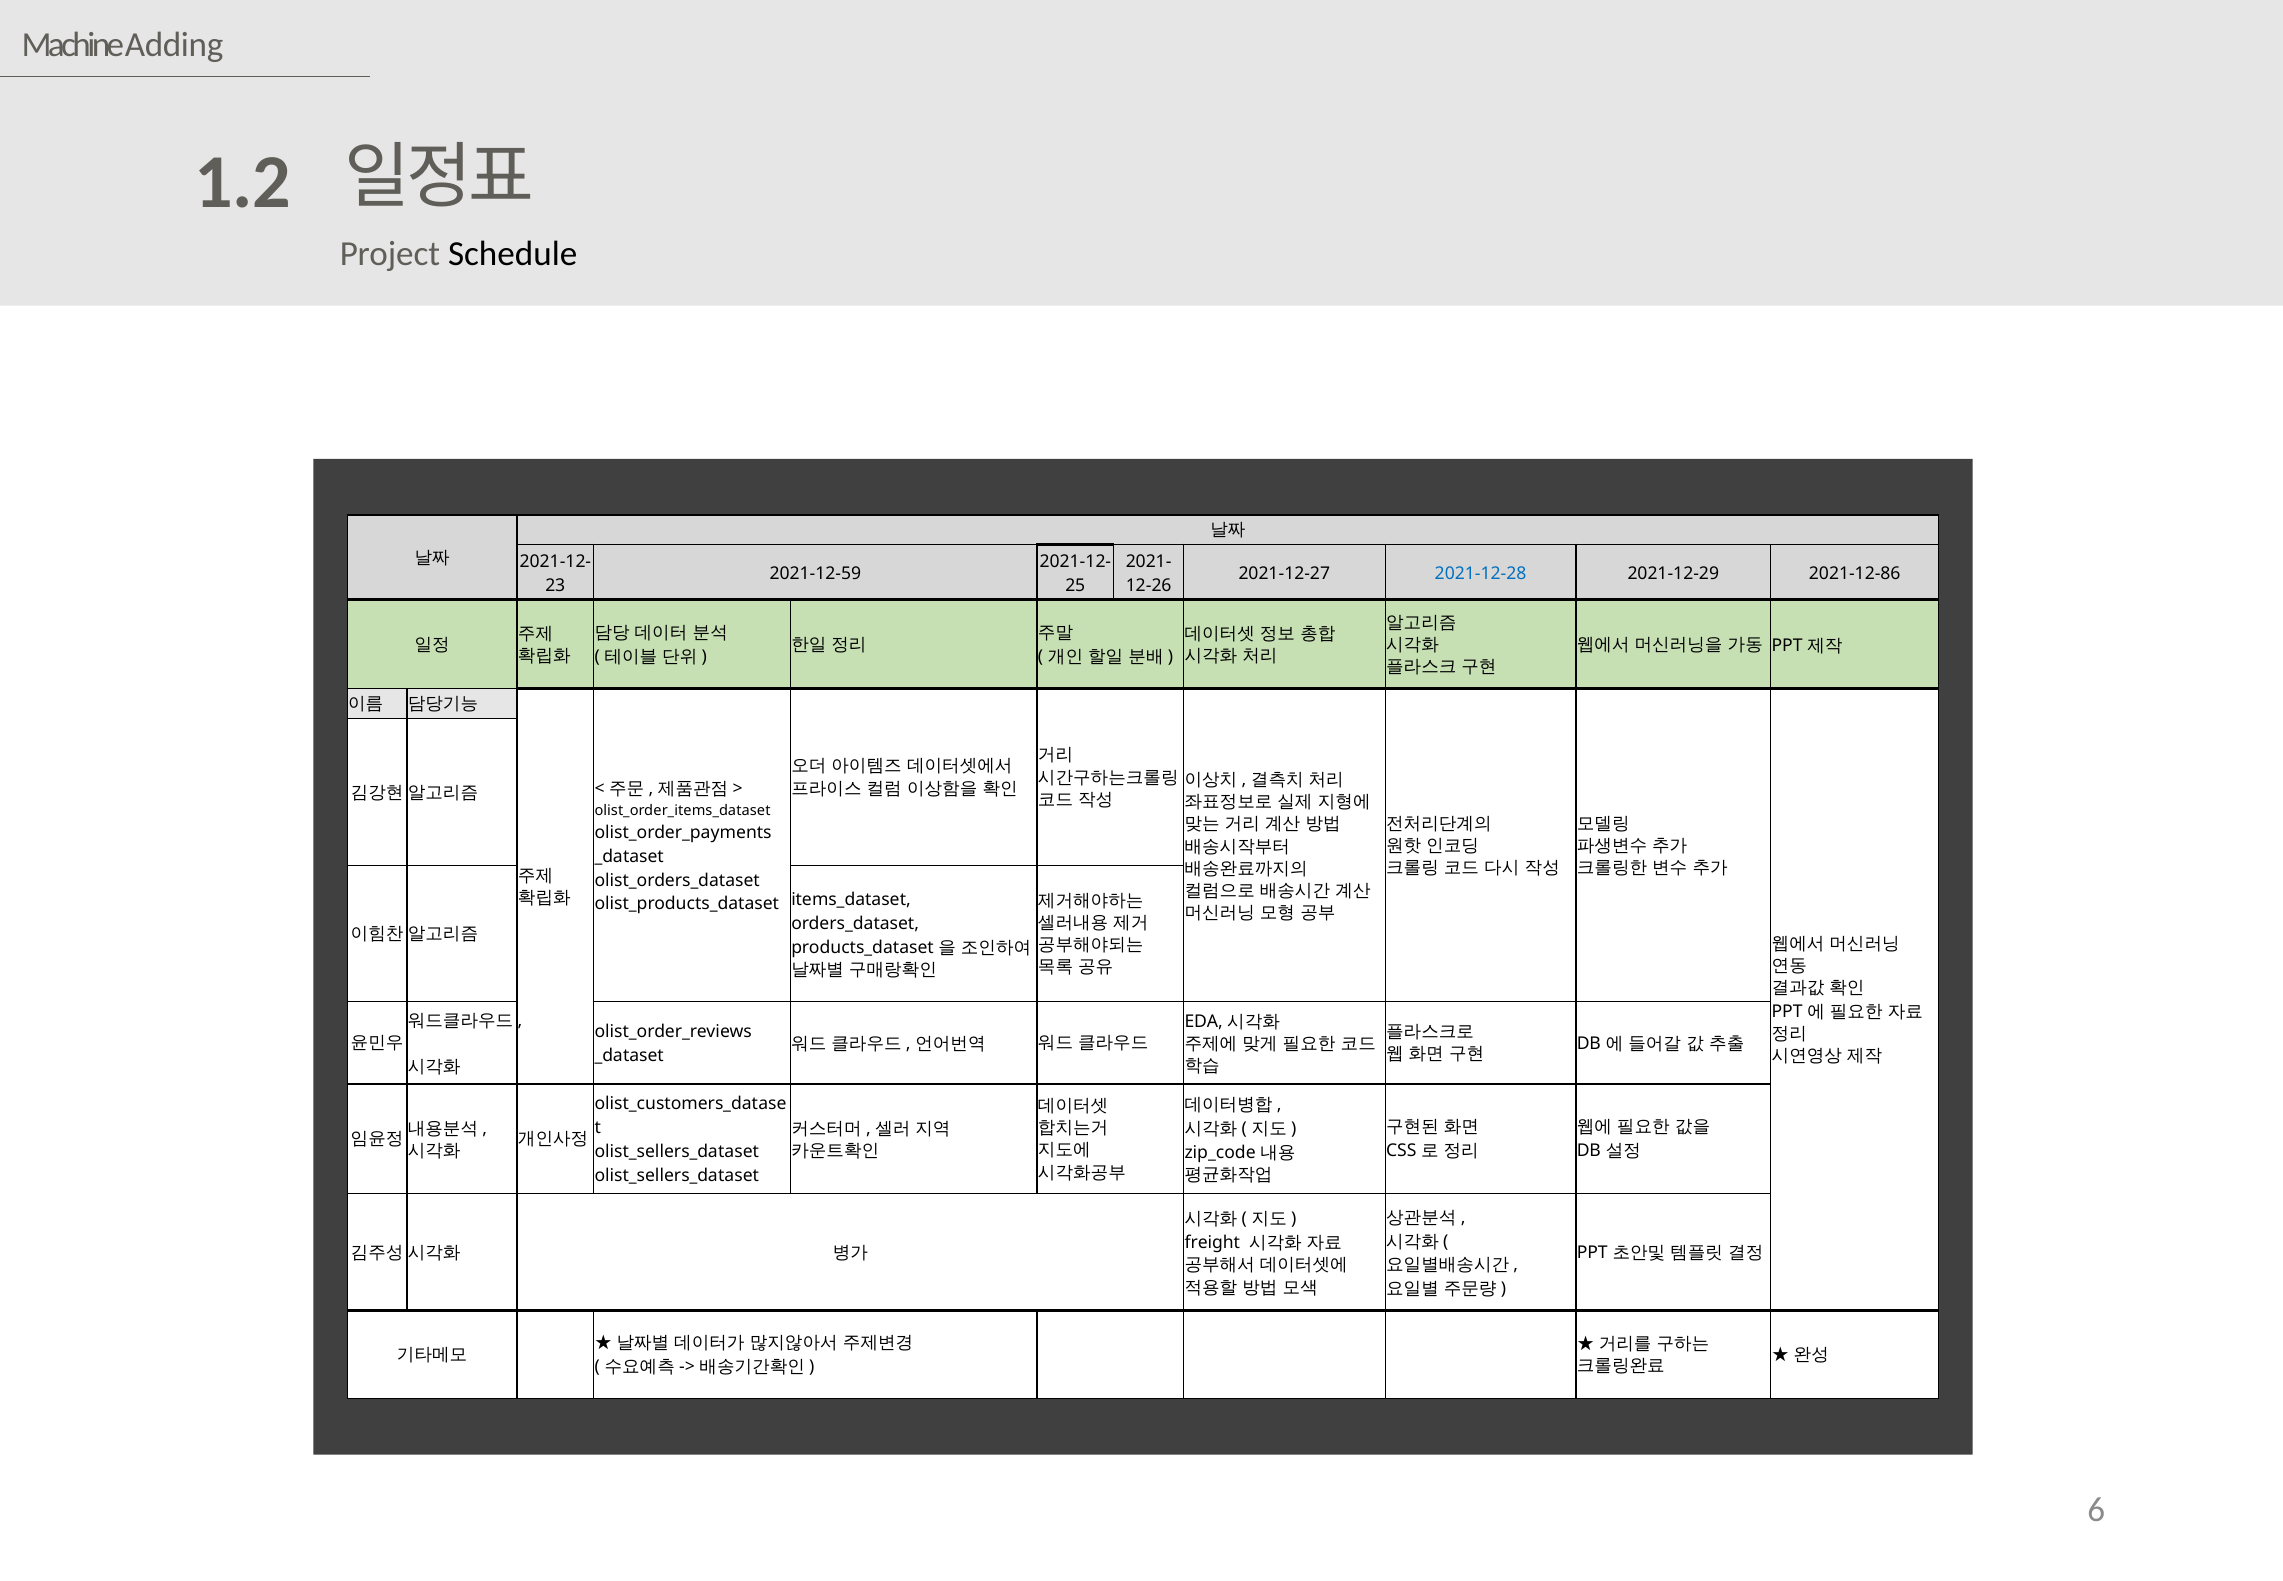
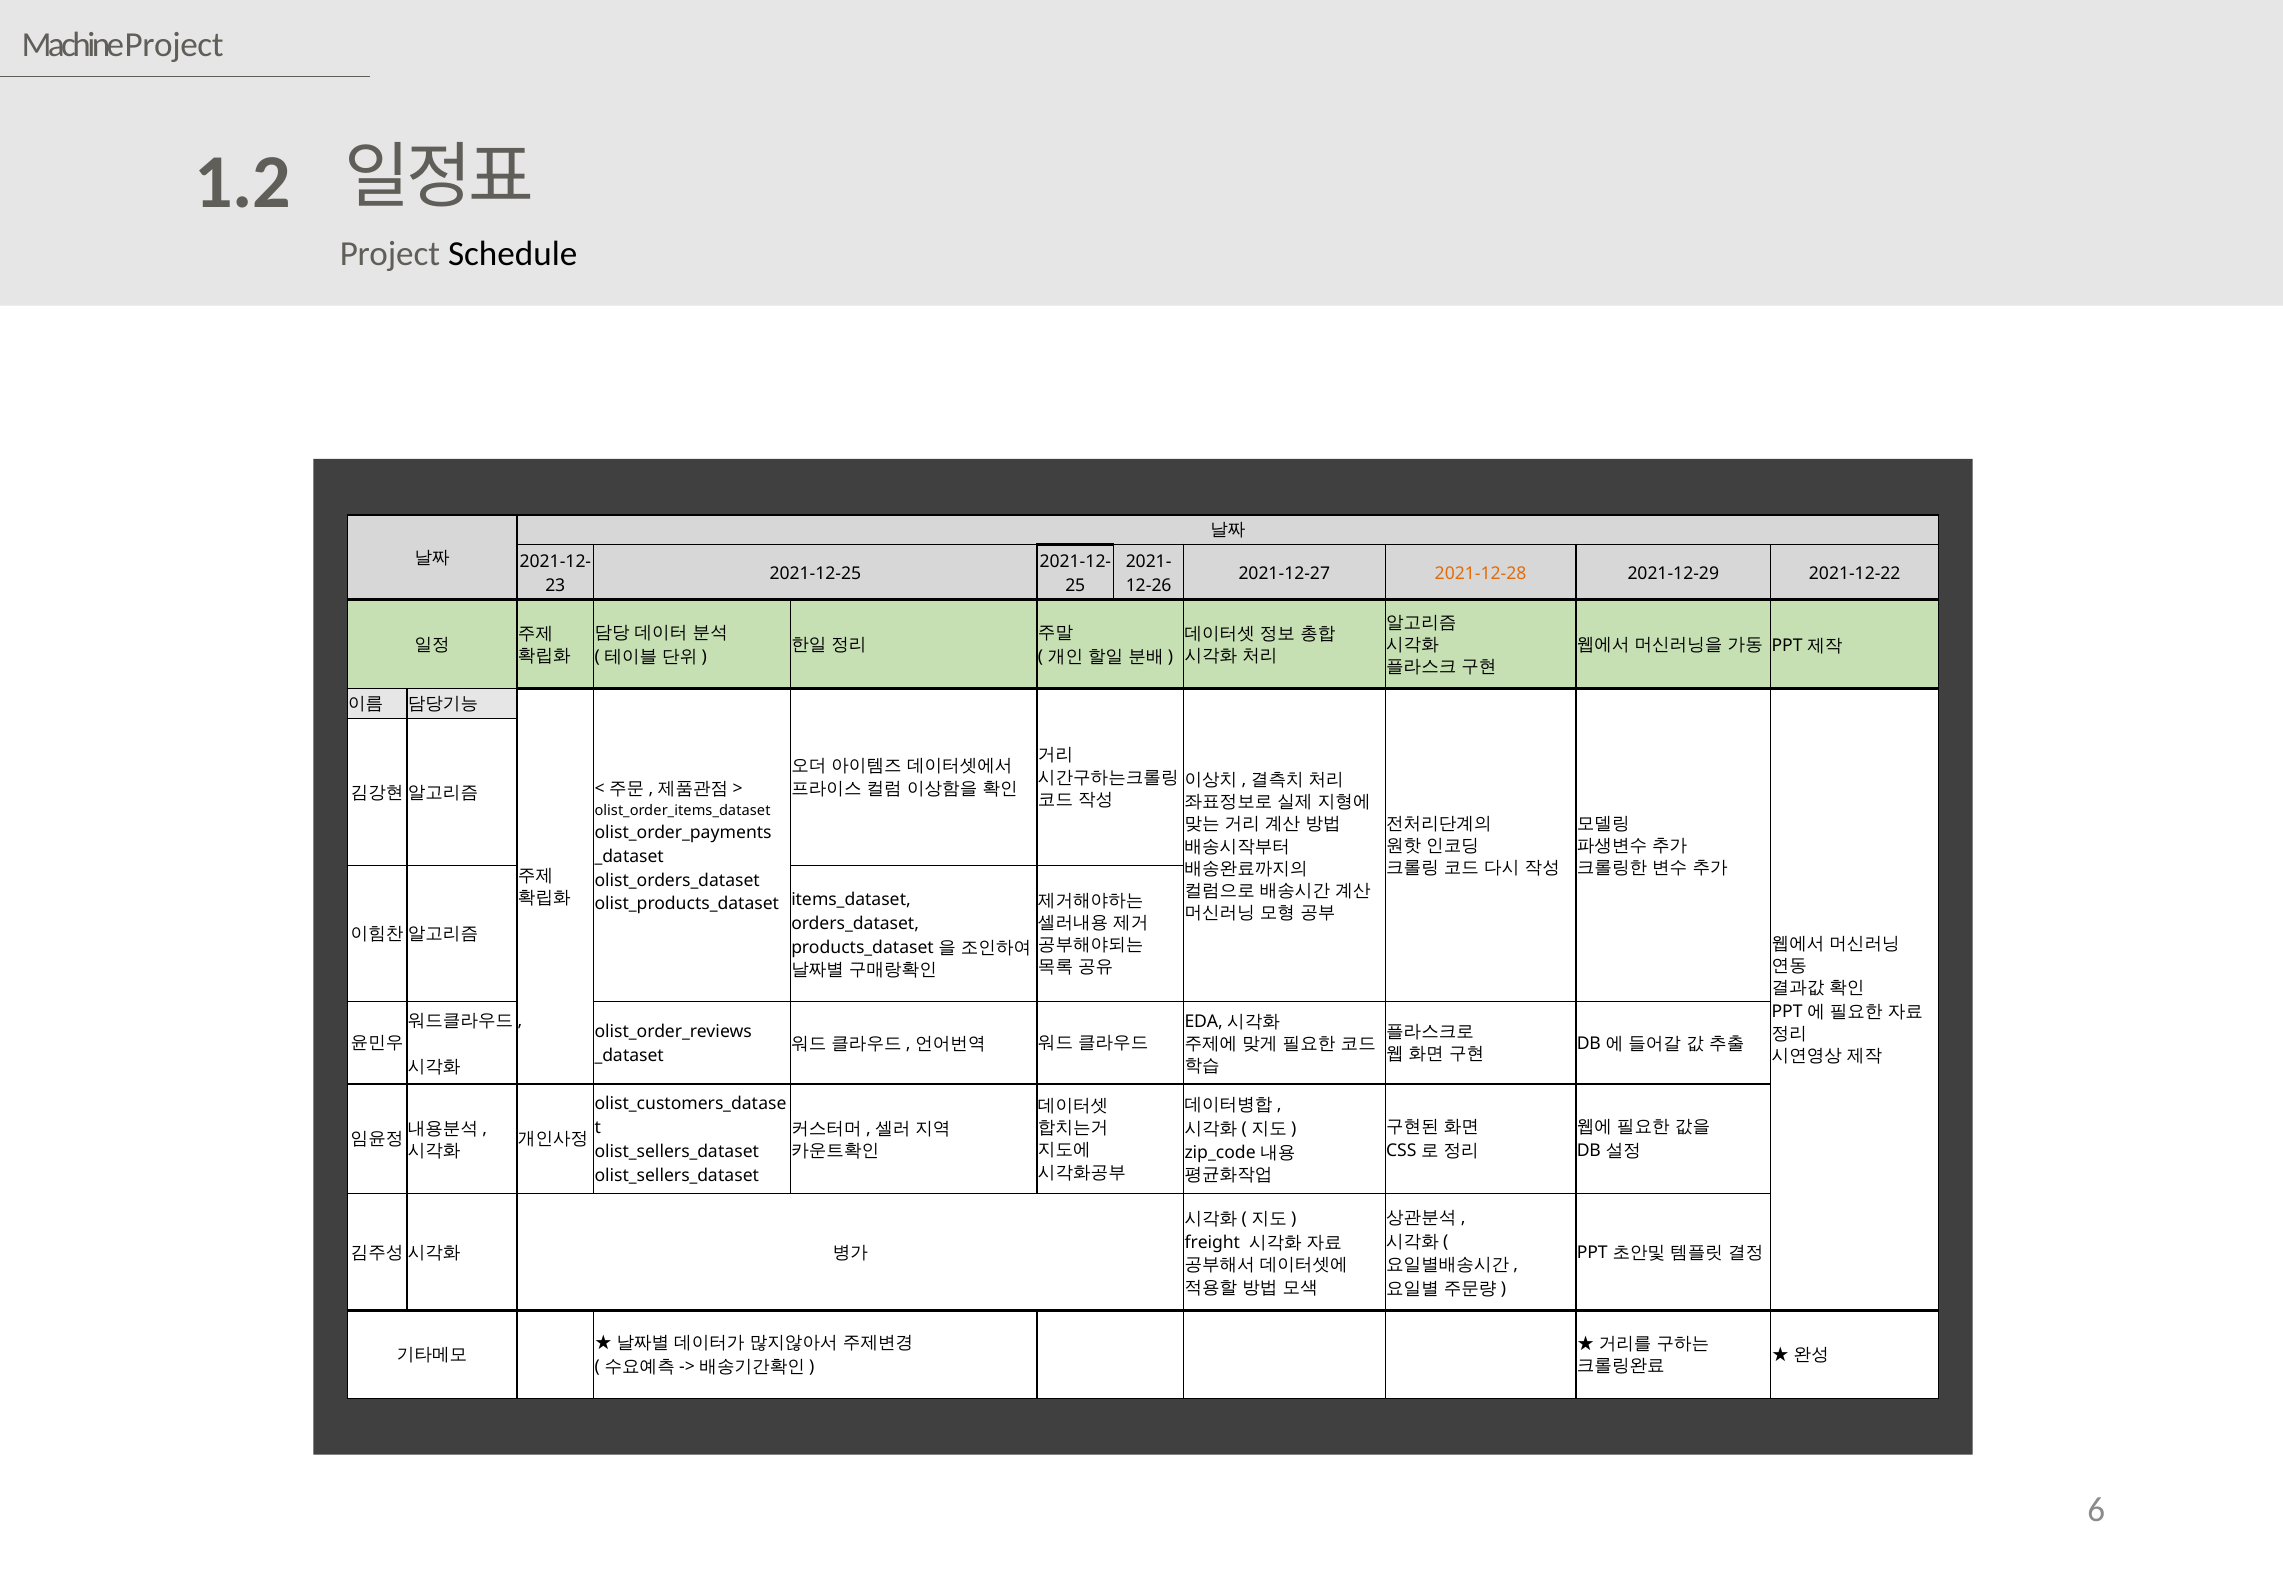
Machine Adding: Adding -> Project
2021-12-59: 2021-12-59 -> 2021-12-25
2021-12-28 colour: blue -> orange
2021-12-86: 2021-12-86 -> 2021-12-22
